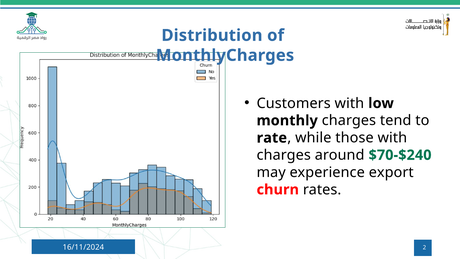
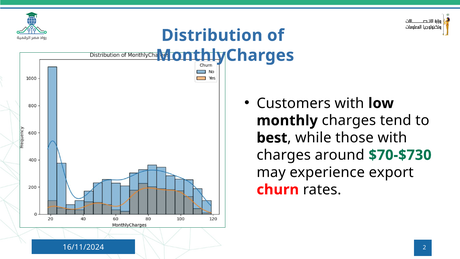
rate: rate -> best
$70-$240: $70-$240 -> $70-$730
